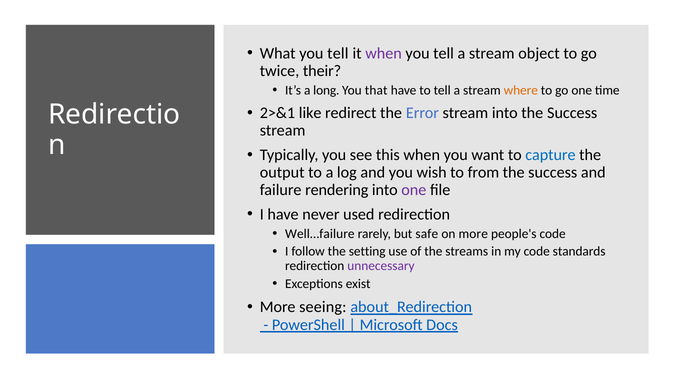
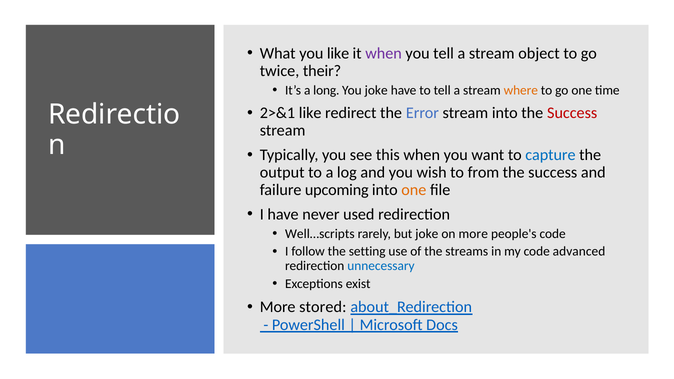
What you tell: tell -> like
You that: that -> joke
Success at (572, 113) colour: black -> red
rendering: rendering -> upcoming
one at (414, 190) colour: purple -> orange
Well…failure: Well…failure -> Well…scripts
but safe: safe -> joke
standards: standards -> advanced
unnecessary colour: purple -> blue
seeing: seeing -> stored
